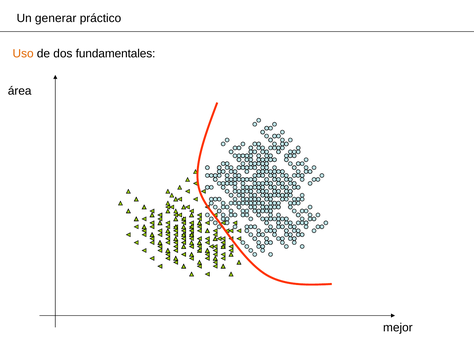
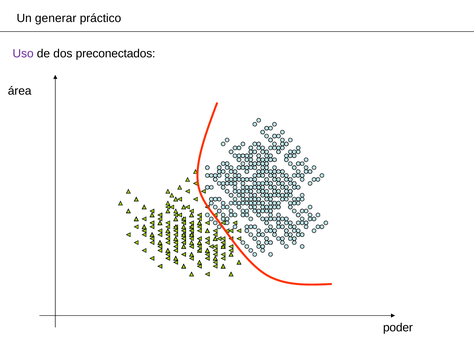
Uso colour: orange -> purple
fundamentales: fundamentales -> preconectados
mejor: mejor -> poder
